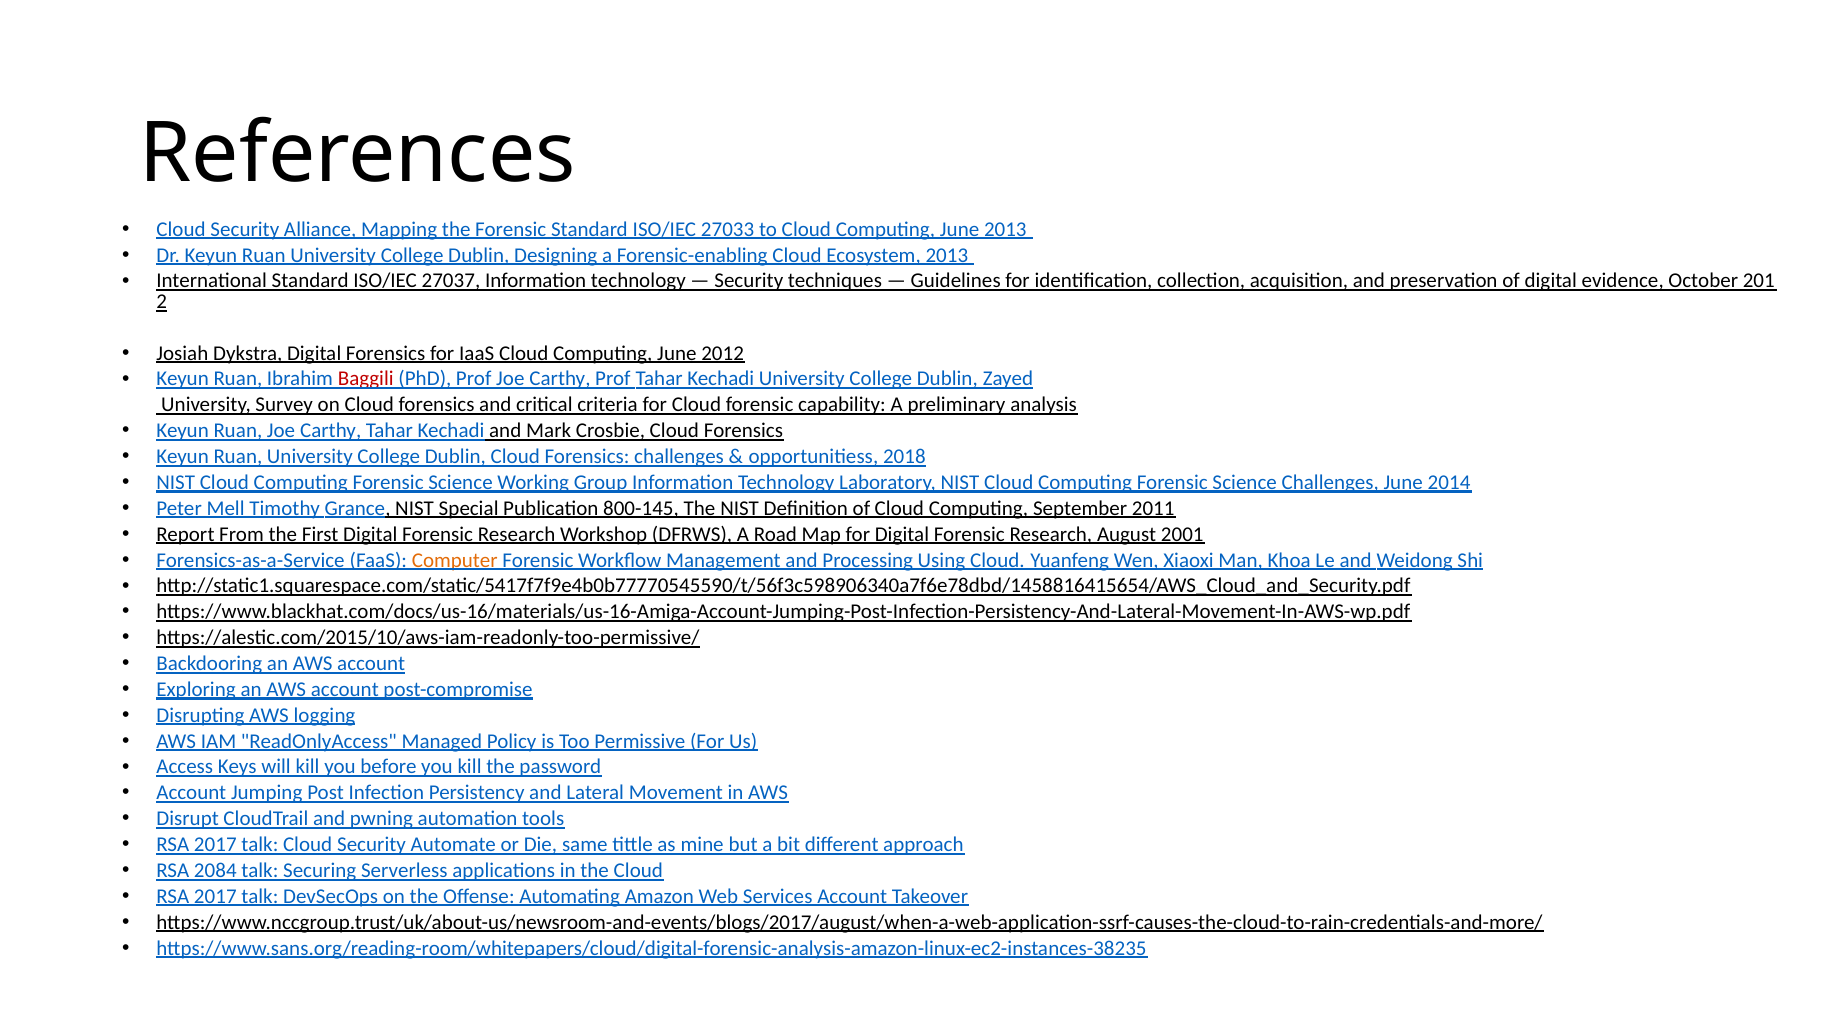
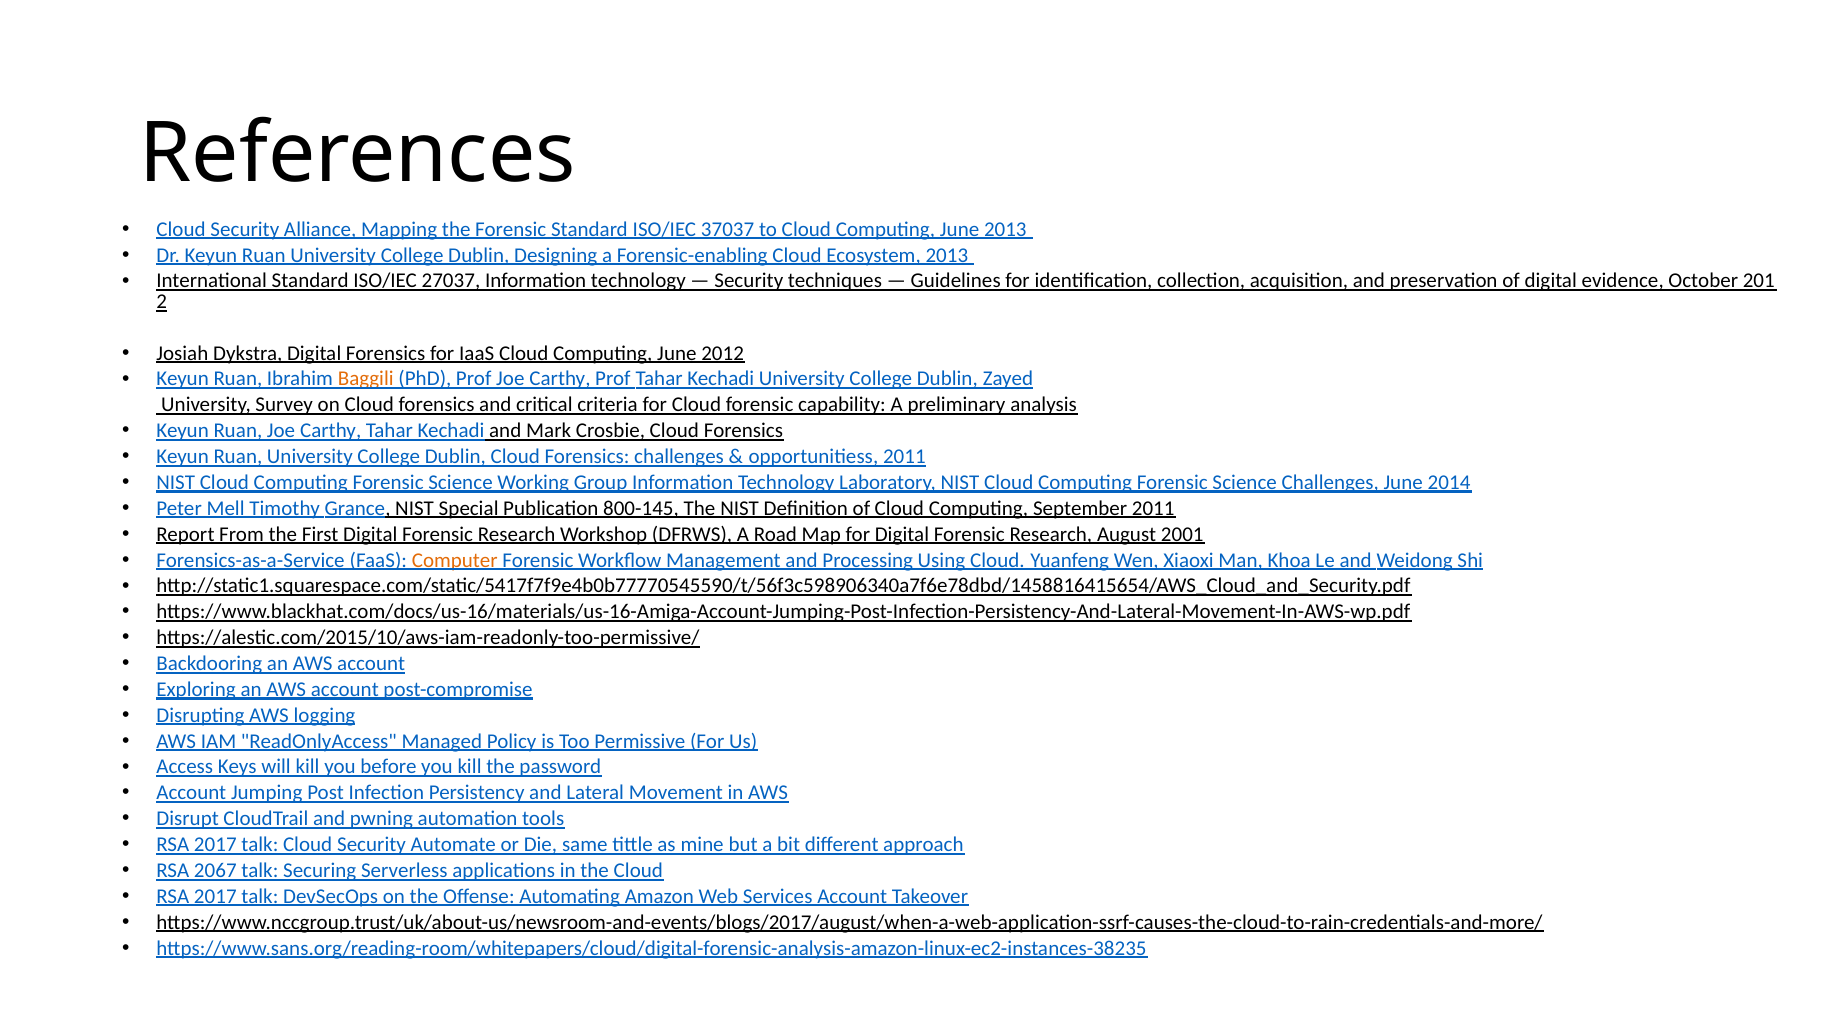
27033: 27033 -> 37037
Baggili colour: red -> orange
opportunitiess 2018: 2018 -> 2011
2084: 2084 -> 2067
